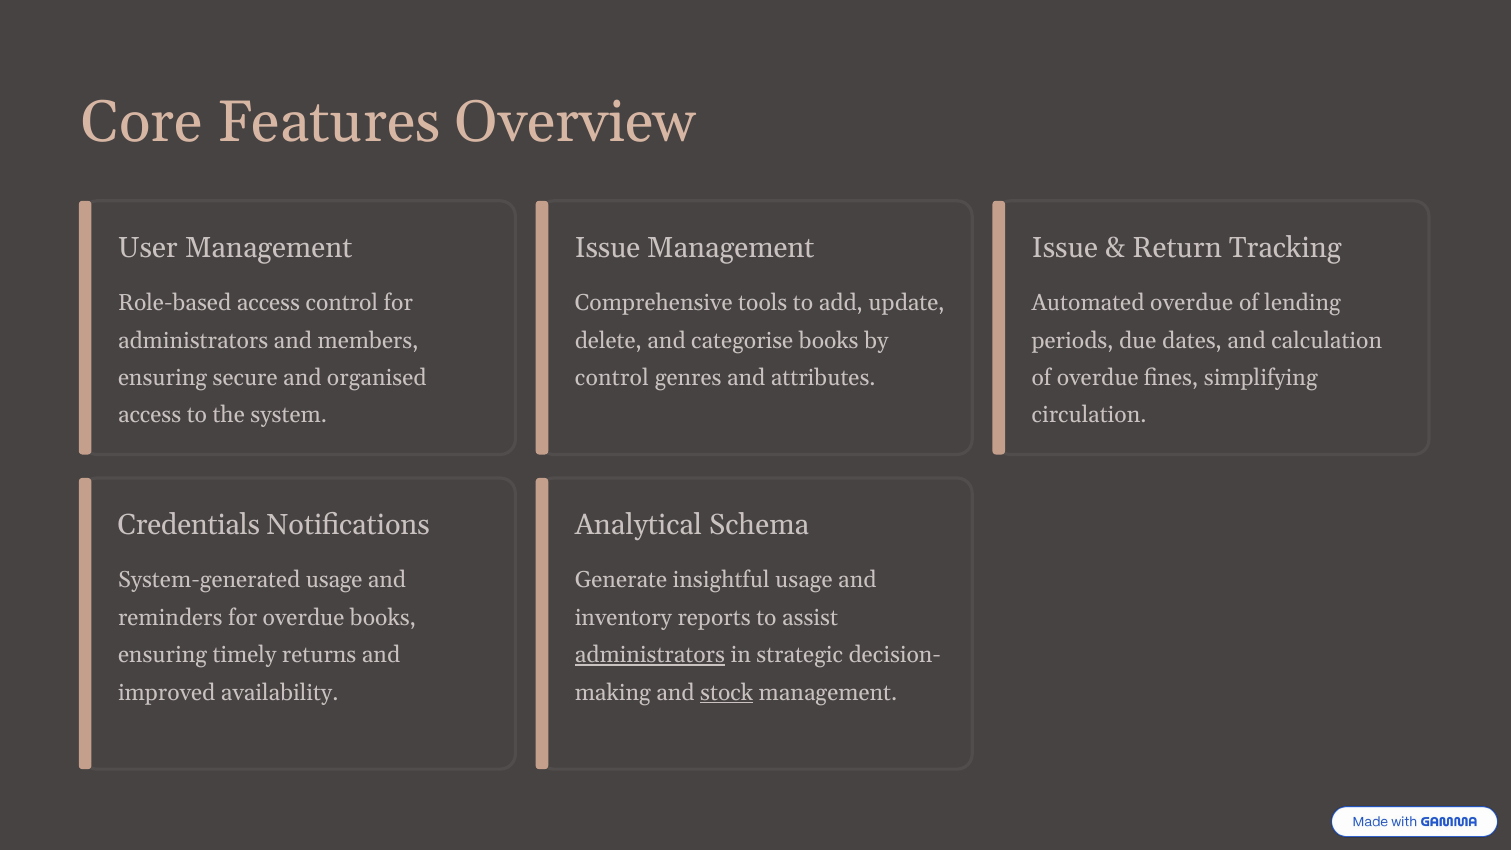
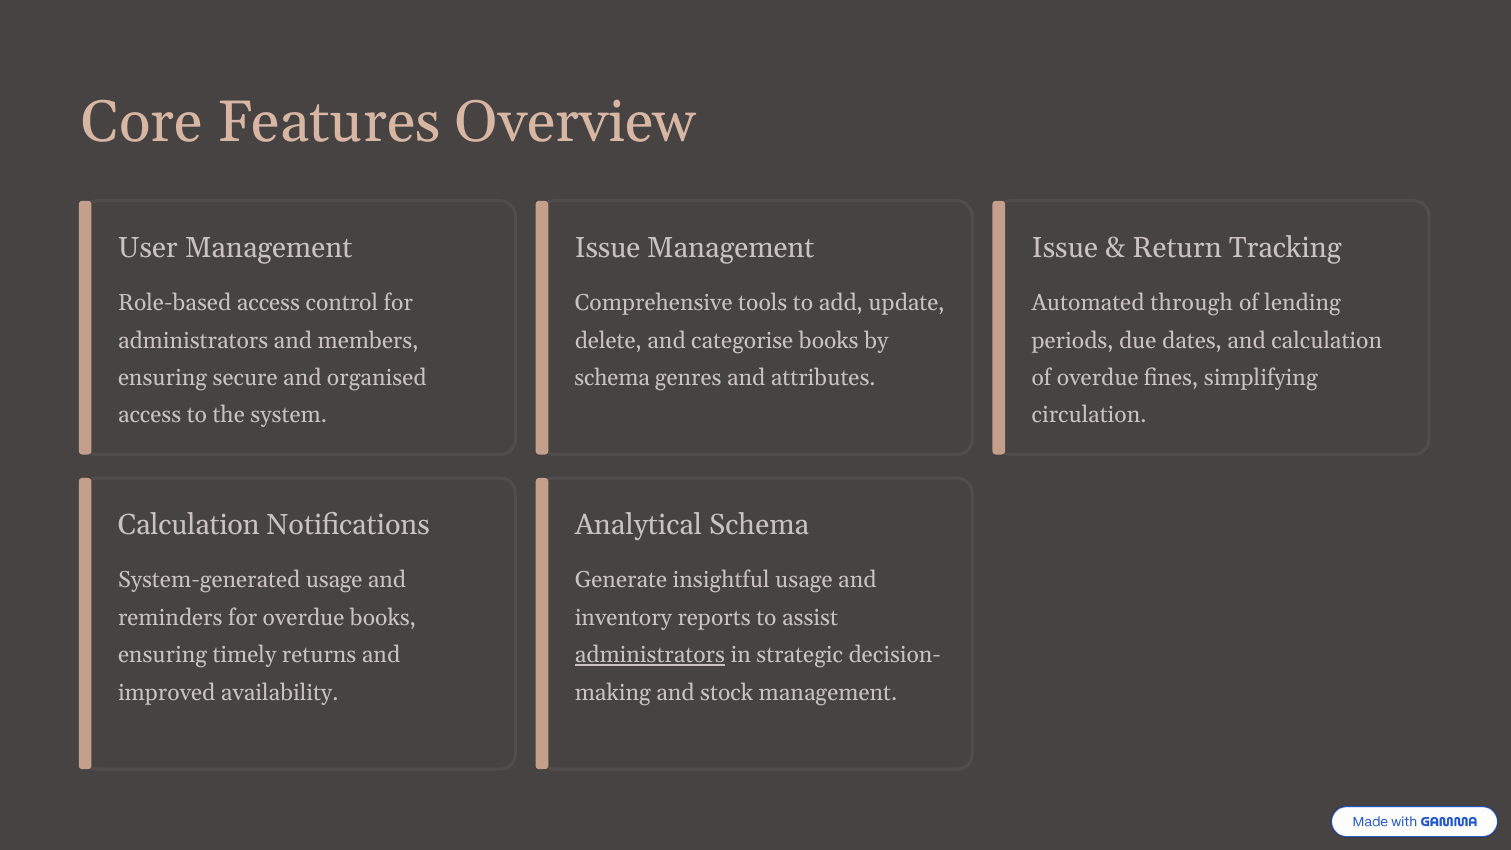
Automated overdue: overdue -> through
control at (612, 378): control -> schema
Credentials at (189, 525): Credentials -> Calculation
stock underline: present -> none
